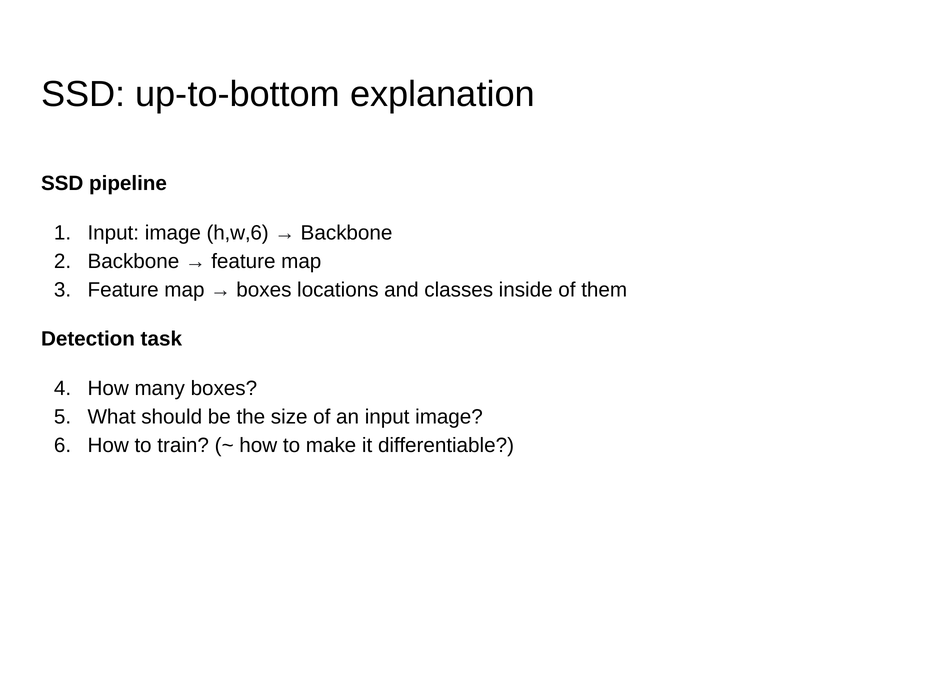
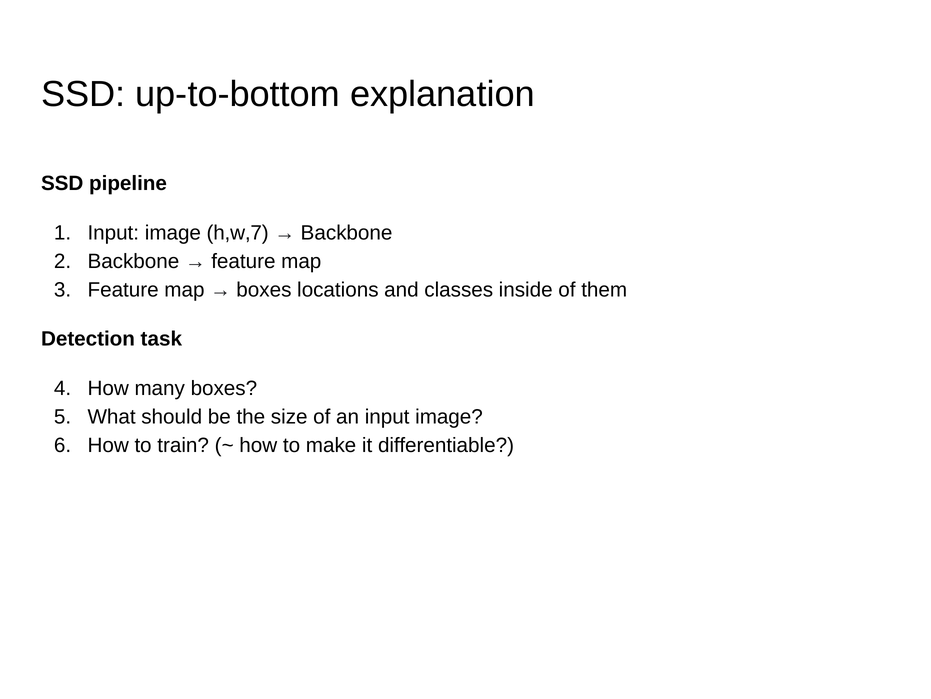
h,w,6: h,w,6 -> h,w,7
